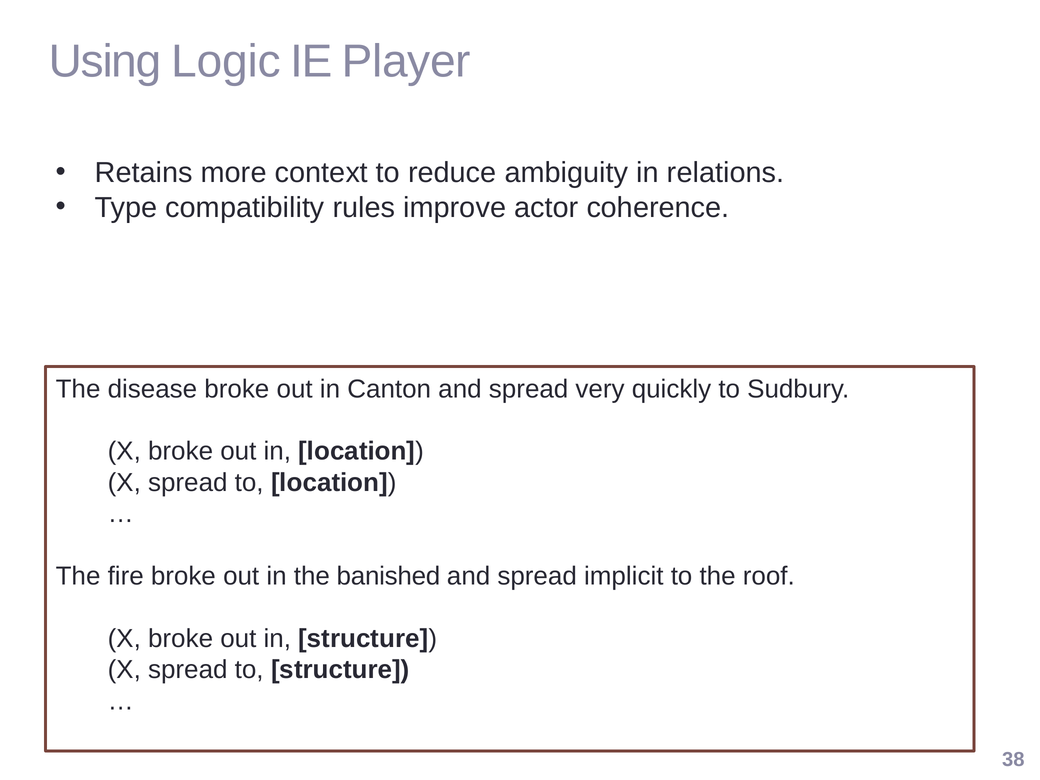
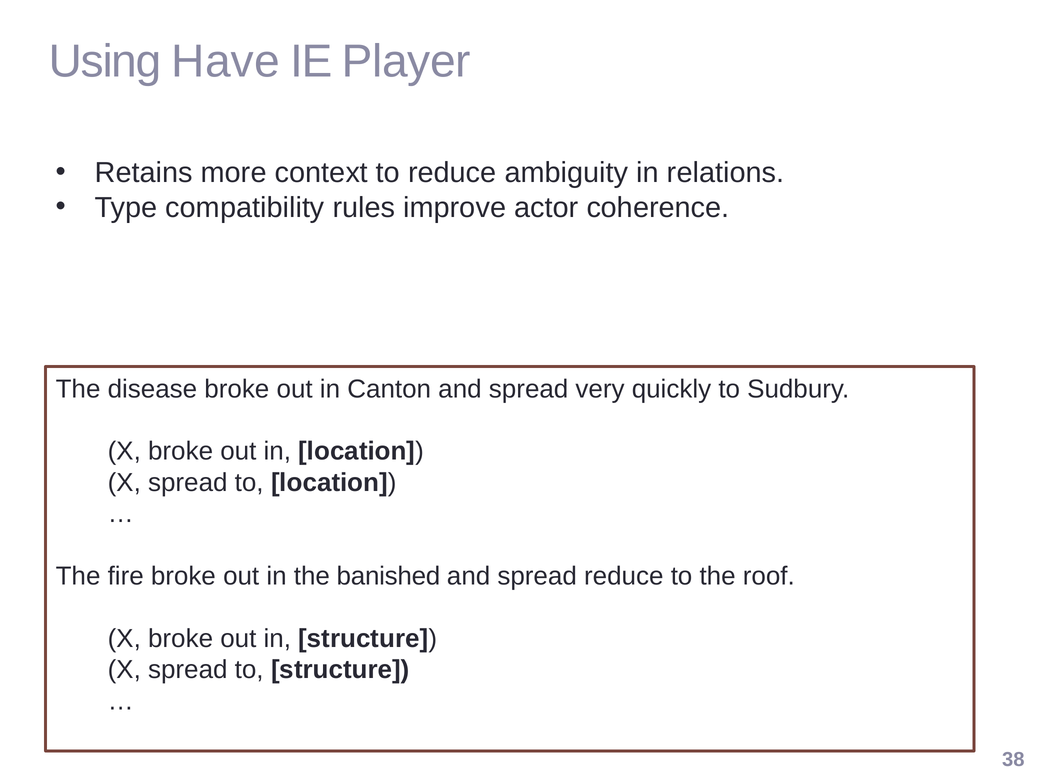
Logic: Logic -> Have
spread implicit: implicit -> reduce
